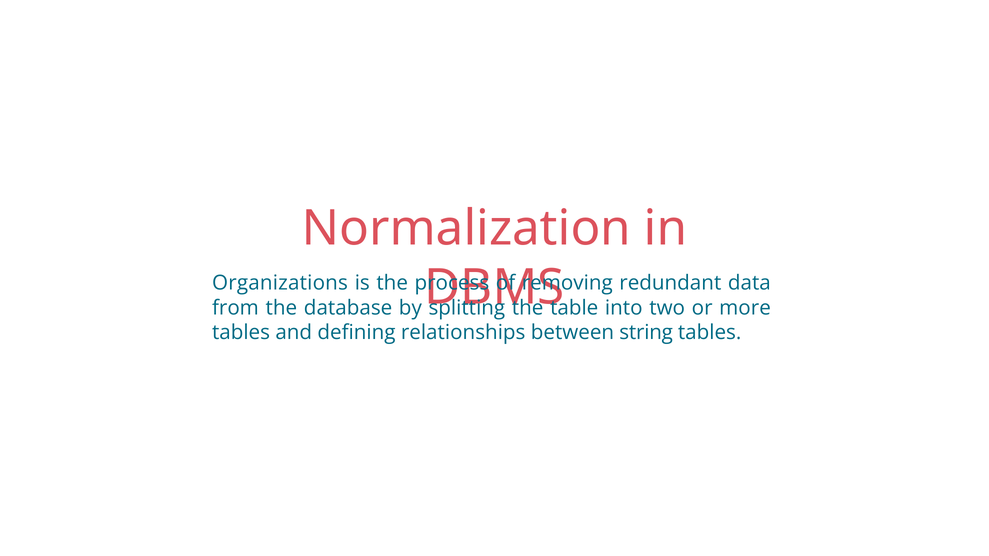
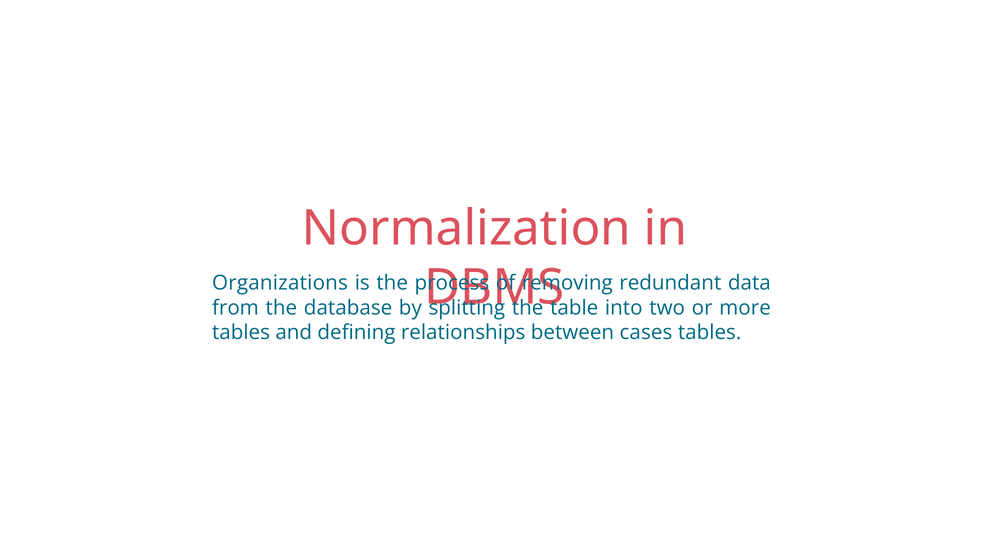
string: string -> cases
